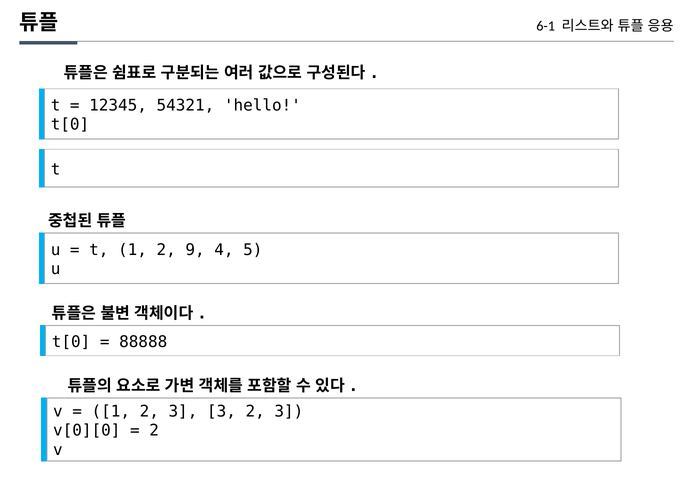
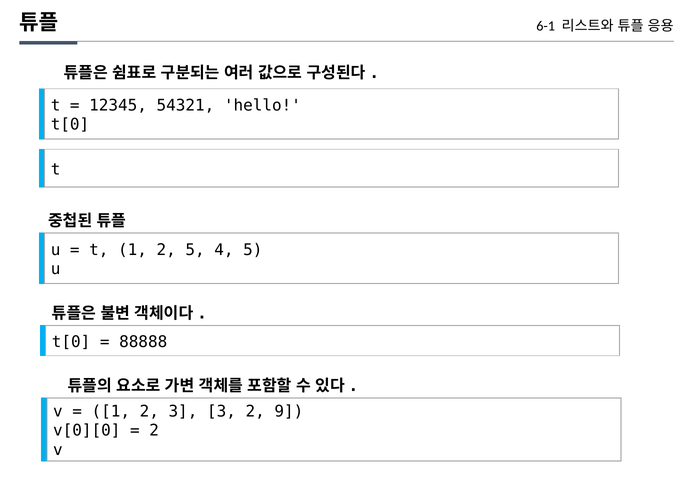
2 9: 9 -> 5
3 2 3: 3 -> 9
